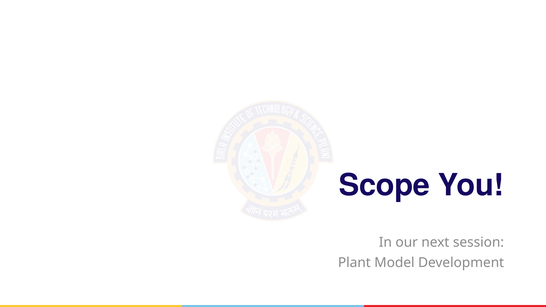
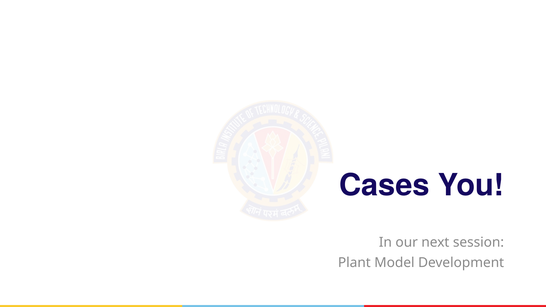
Scope: Scope -> Cases
